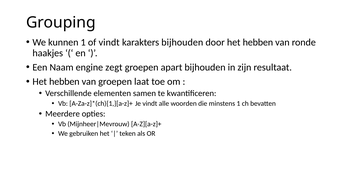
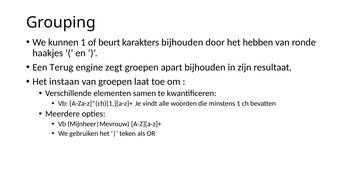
of vindt: vindt -> beurt
Naam: Naam -> Terug
hebben at (64, 82): hebben -> instaan
